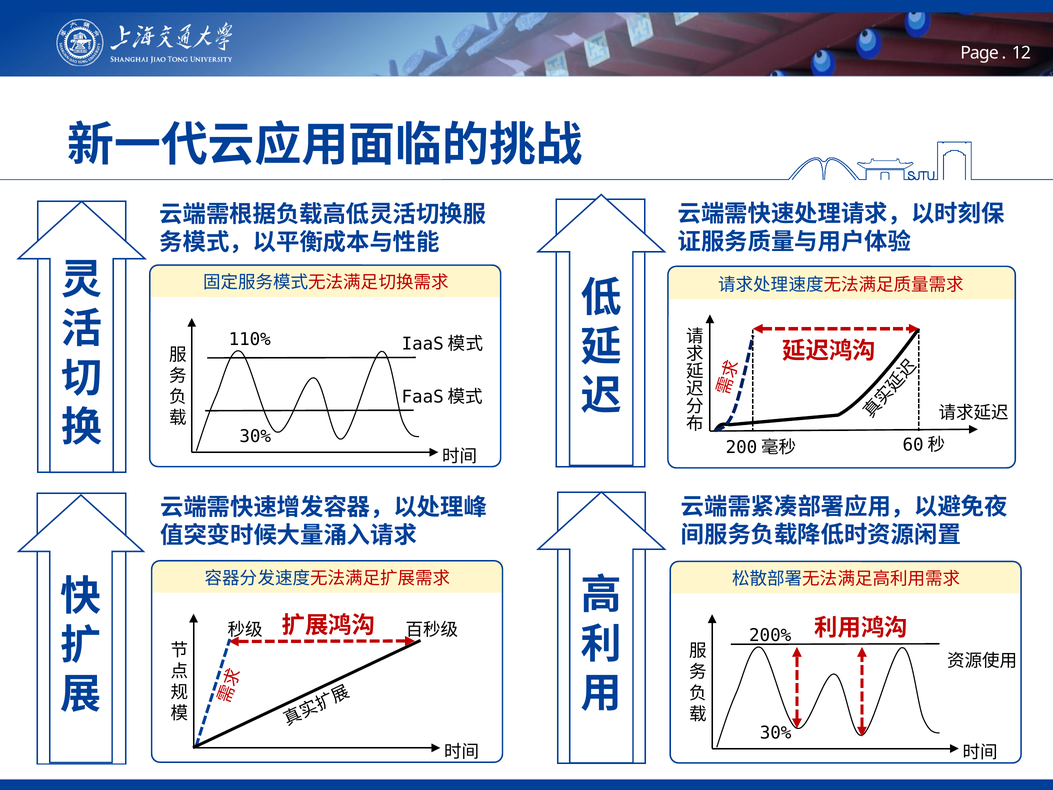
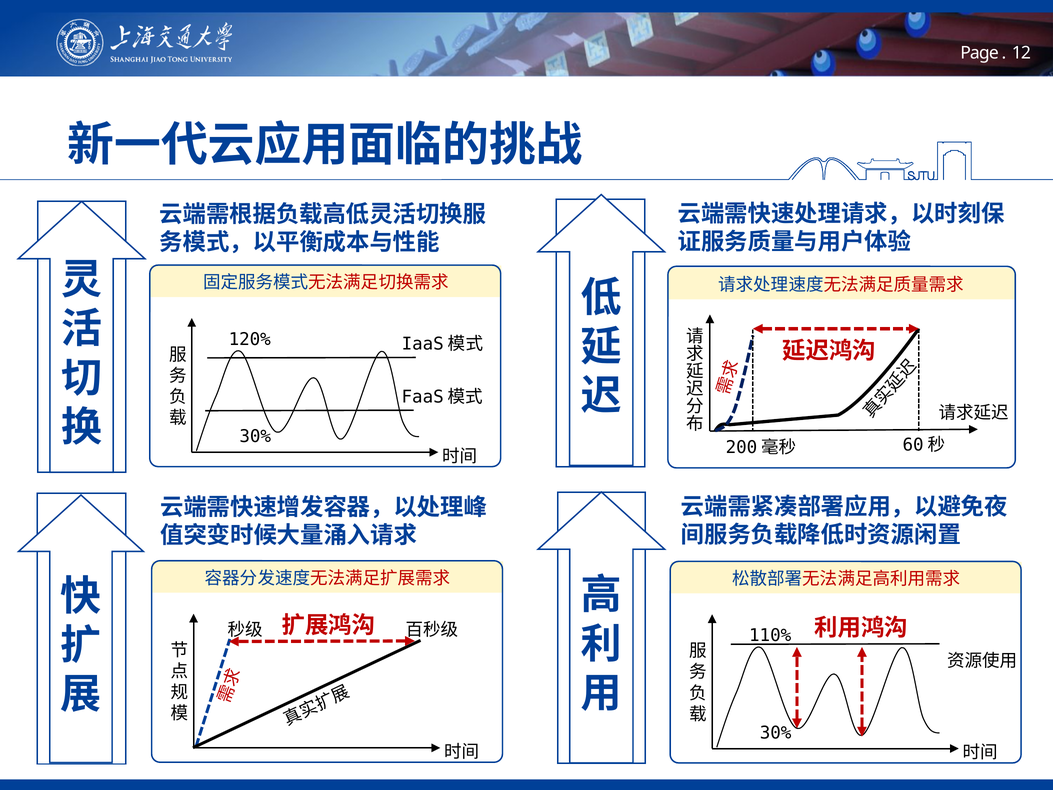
110%: 110% -> 120%
200%: 200% -> 110%
